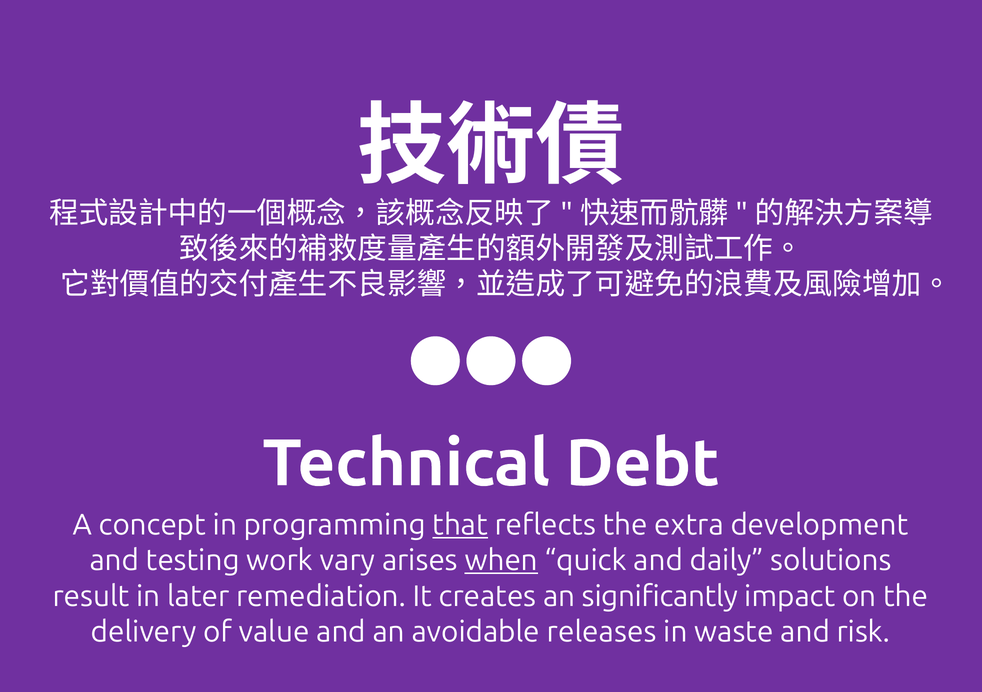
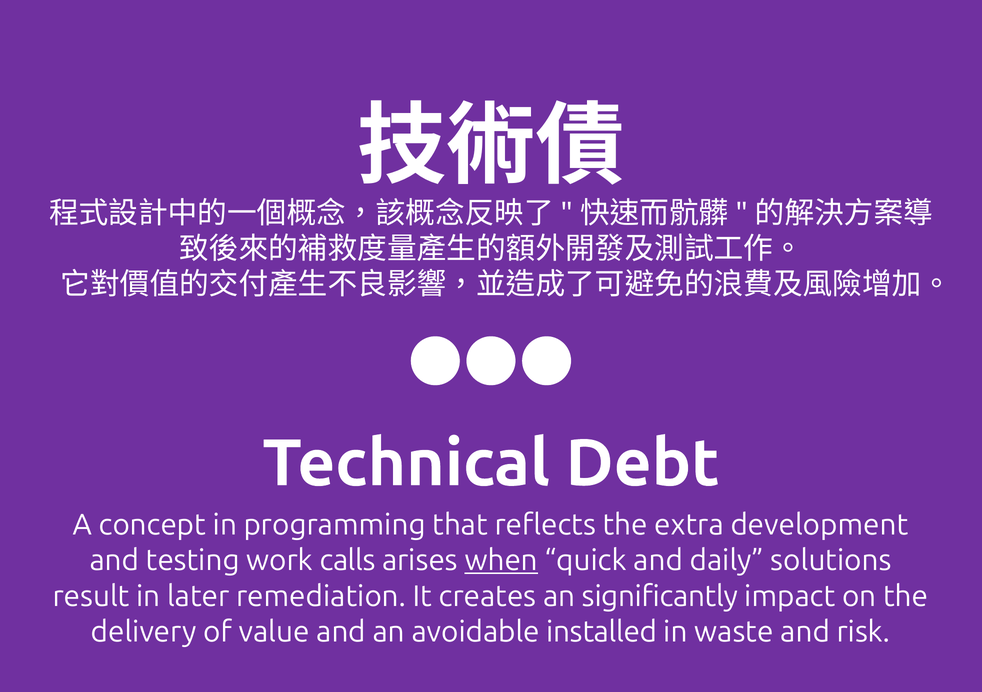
that underline: present -> none
vary: vary -> calls
releases: releases -> installed
